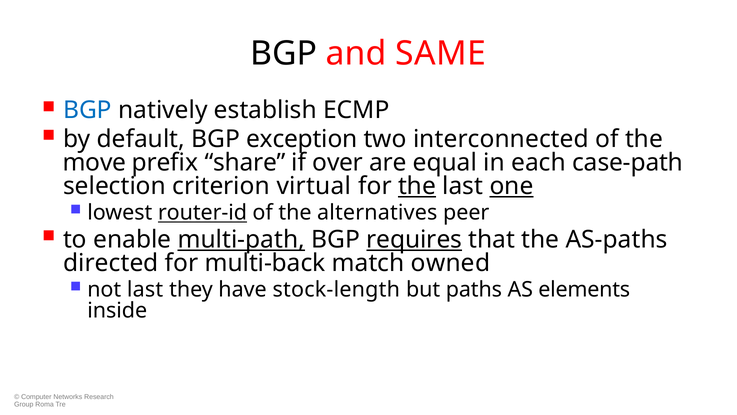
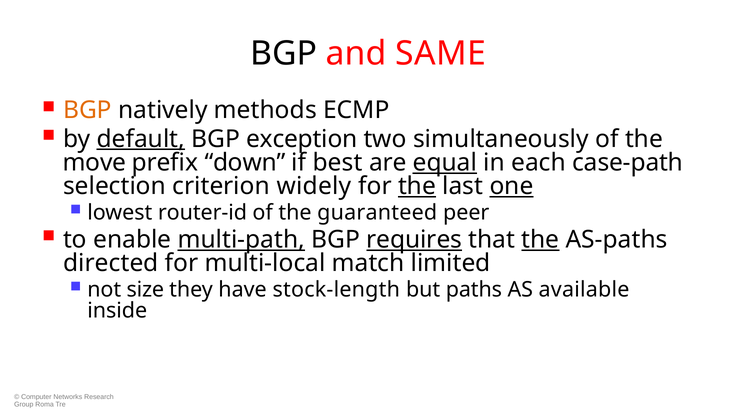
BGP at (87, 110) colour: blue -> orange
establish: establish -> methods
default underline: none -> present
interconnected: interconnected -> simultaneously
share: share -> down
over: over -> best
equal underline: none -> present
virtual: virtual -> widely
router-id underline: present -> none
alternatives: alternatives -> guaranteed
the at (540, 239) underline: none -> present
multi-back: multi-back -> multi-local
owned: owned -> limited
not last: last -> size
elements: elements -> available
